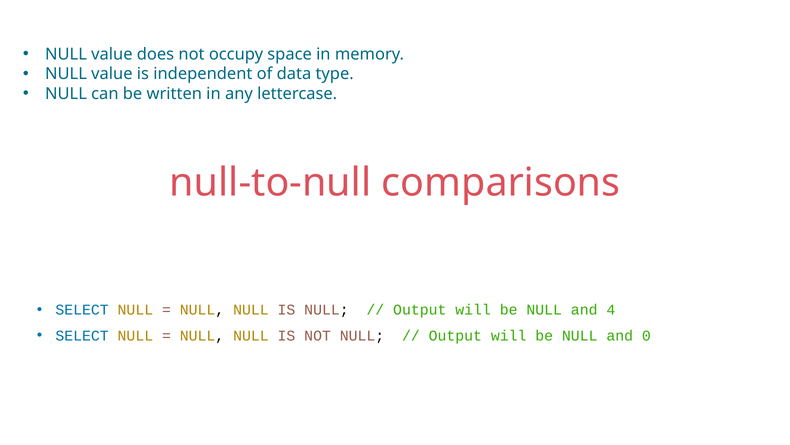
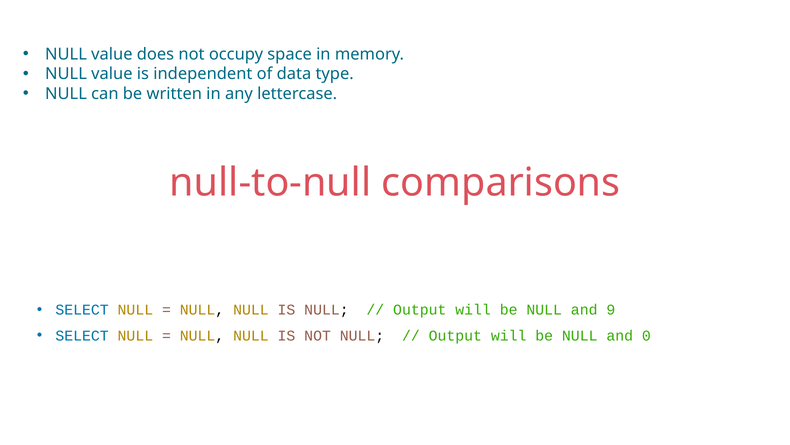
4: 4 -> 9
